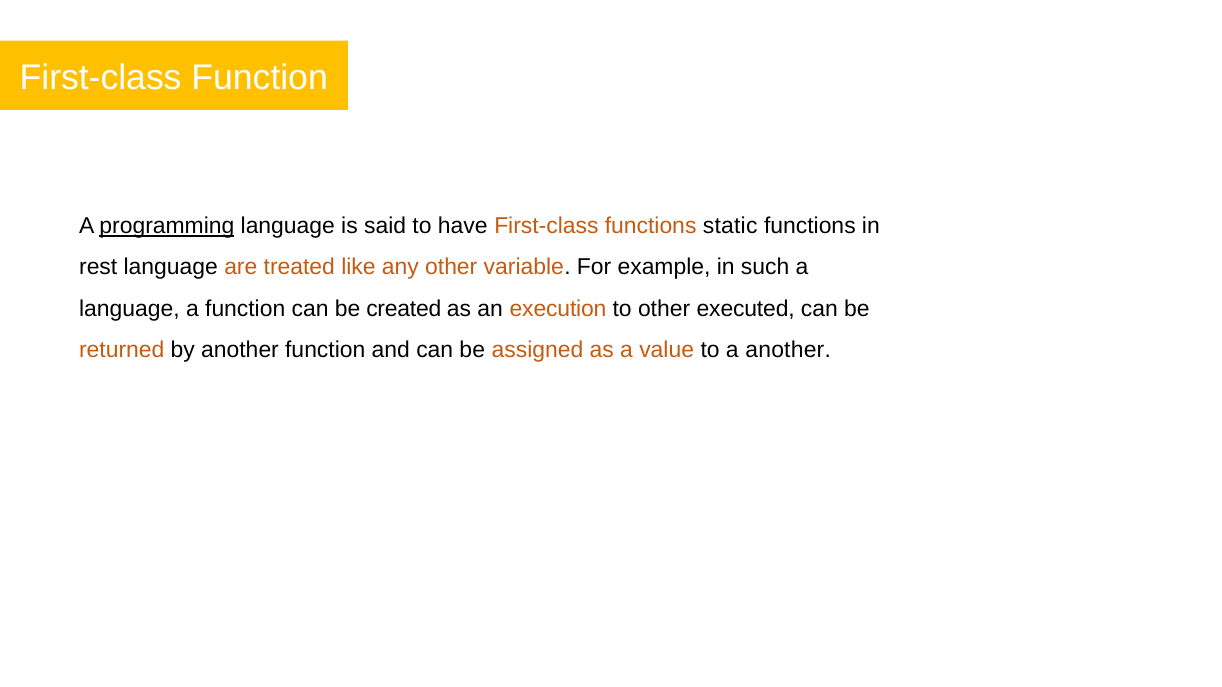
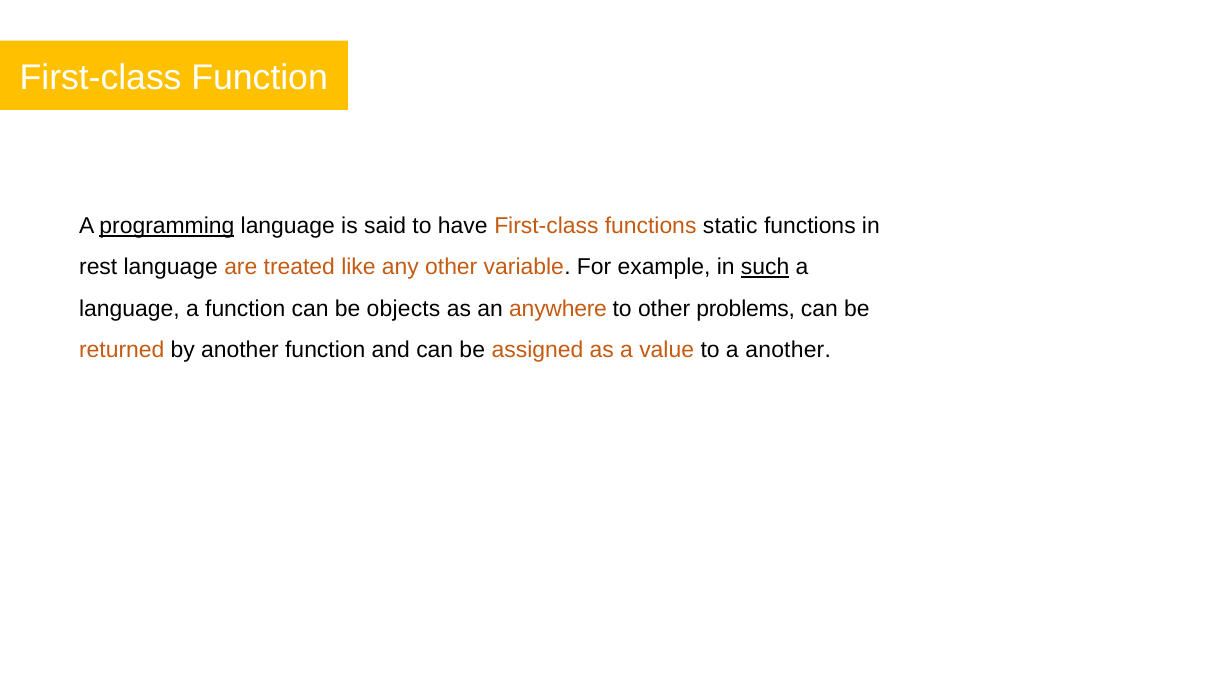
such underline: none -> present
created: created -> objects
execution: execution -> anywhere
executed: executed -> problems
